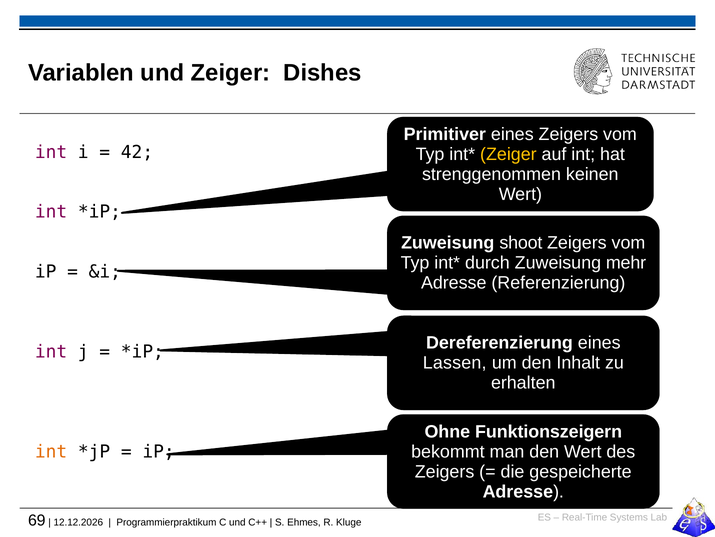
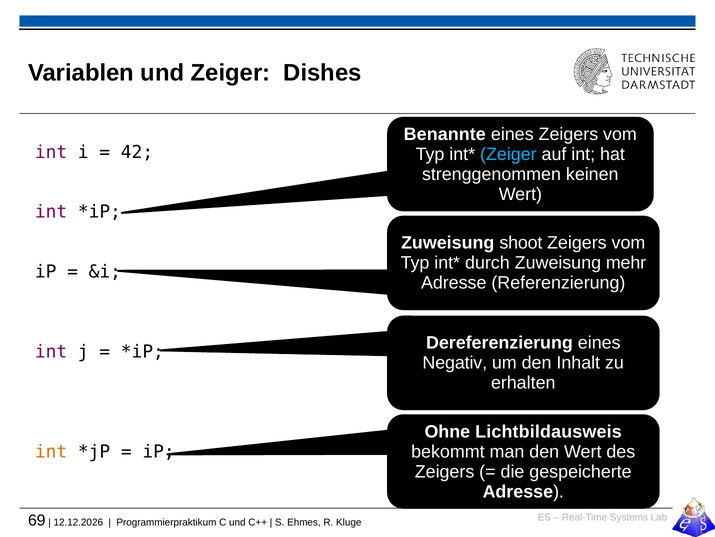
Primitiver: Primitiver -> Benannte
Zeiger at (508, 154) colour: yellow -> light blue
Lassen: Lassen -> Negativ
Funktionszeigern: Funktionszeigern -> Lichtbildausweis
